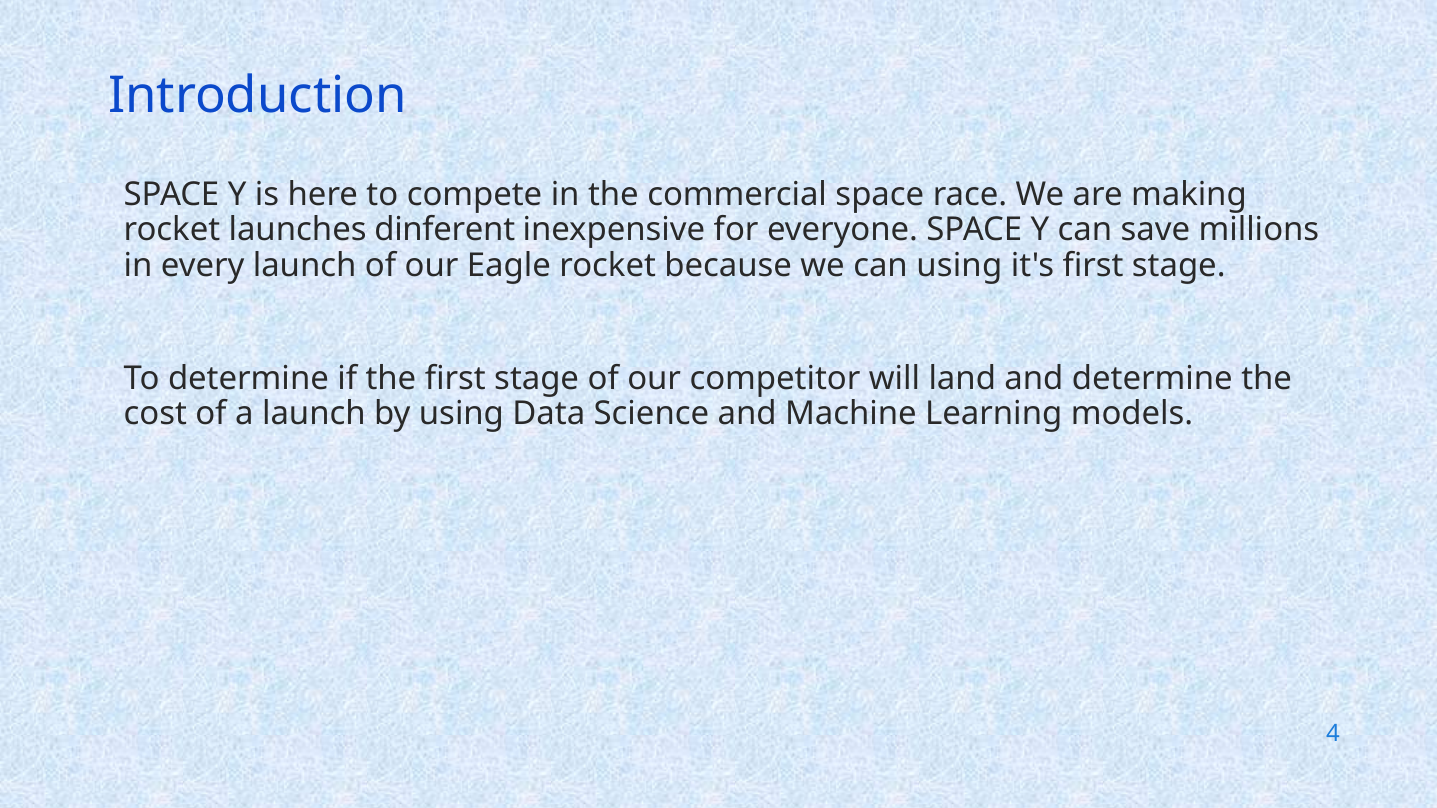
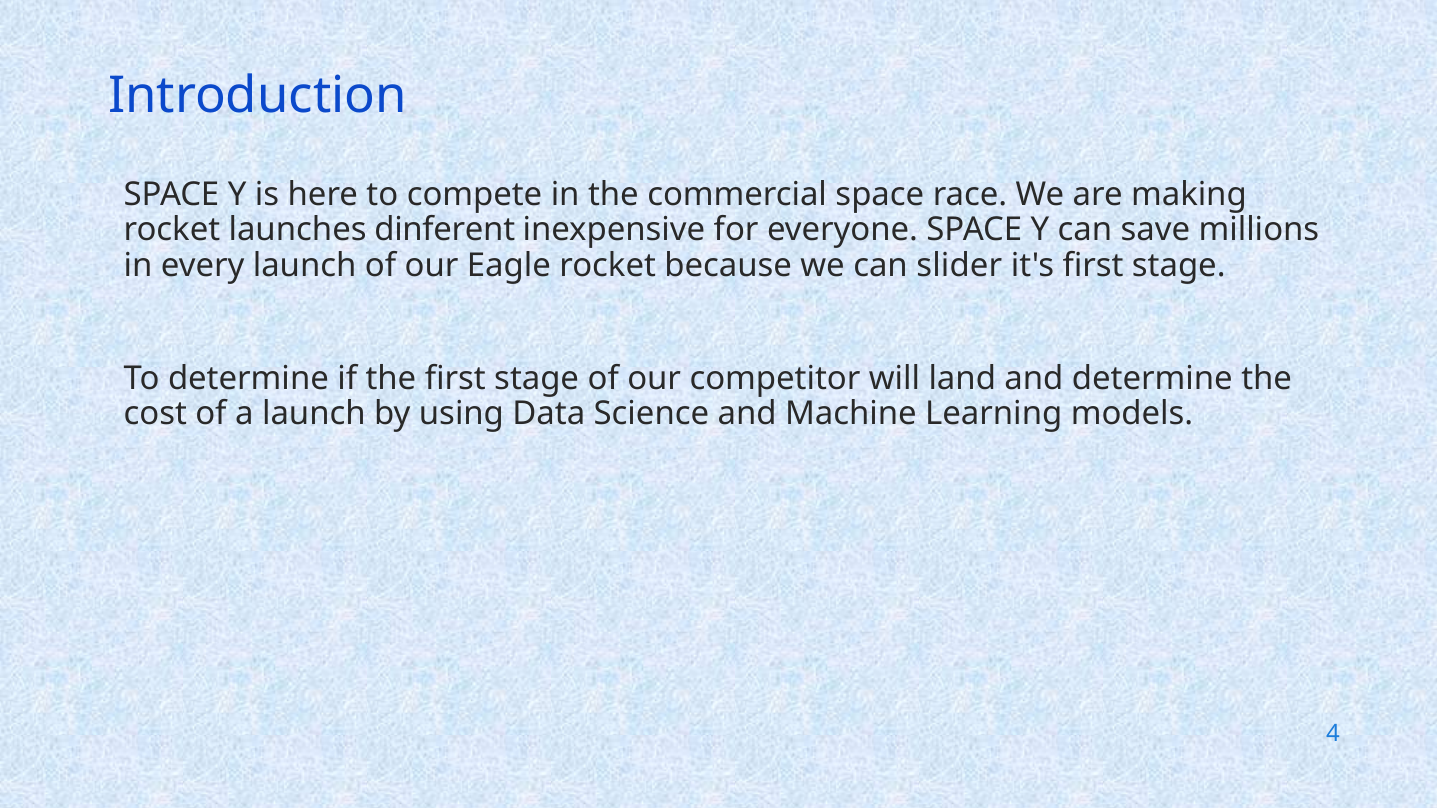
can using: using -> slider
